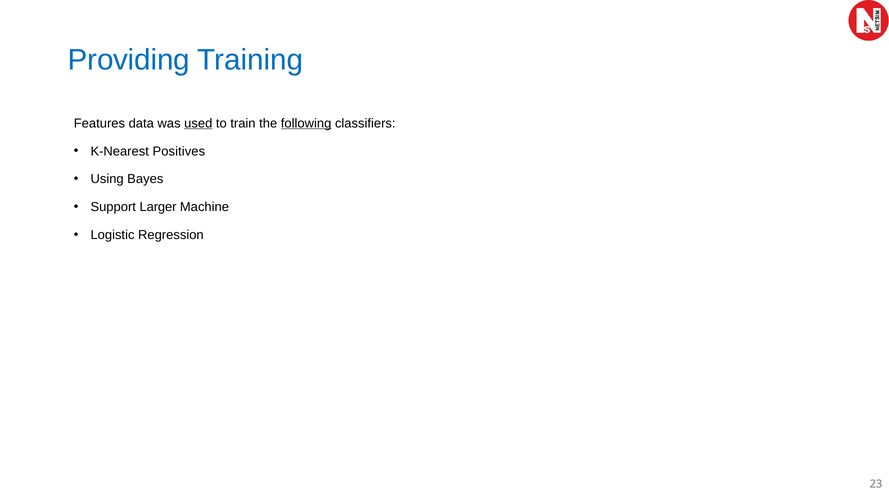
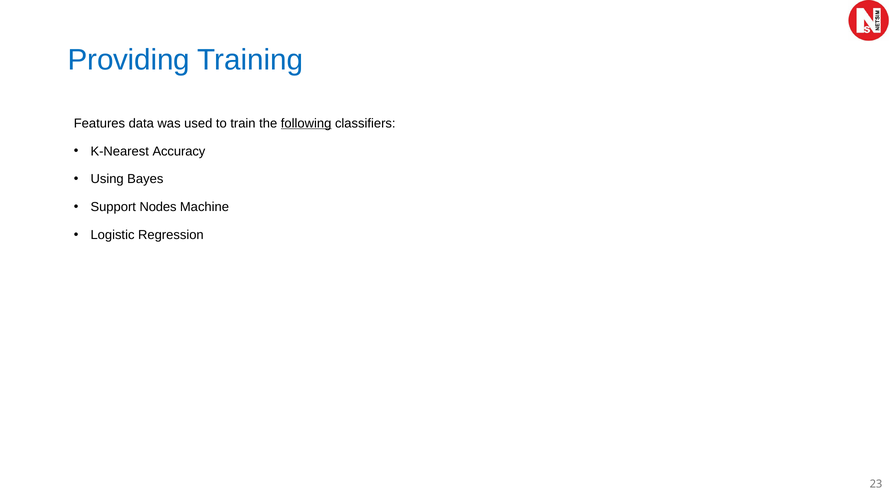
used underline: present -> none
Positives: Positives -> Accuracy
Larger: Larger -> Nodes
